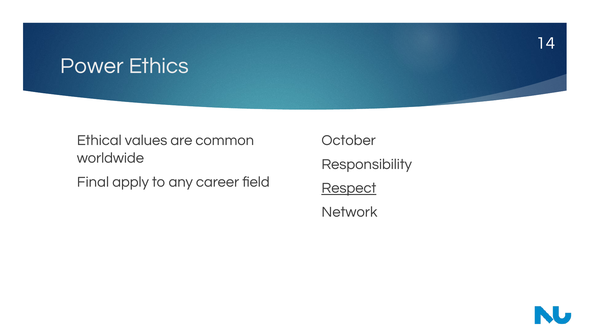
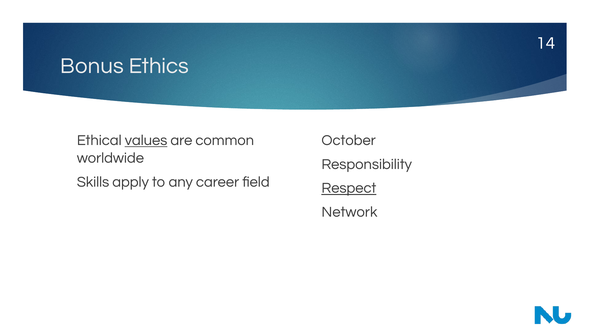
Power: Power -> Bonus
values underline: none -> present
Final: Final -> Skills
